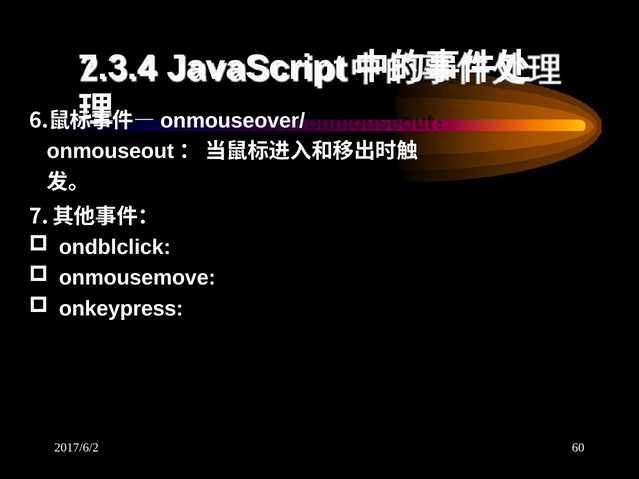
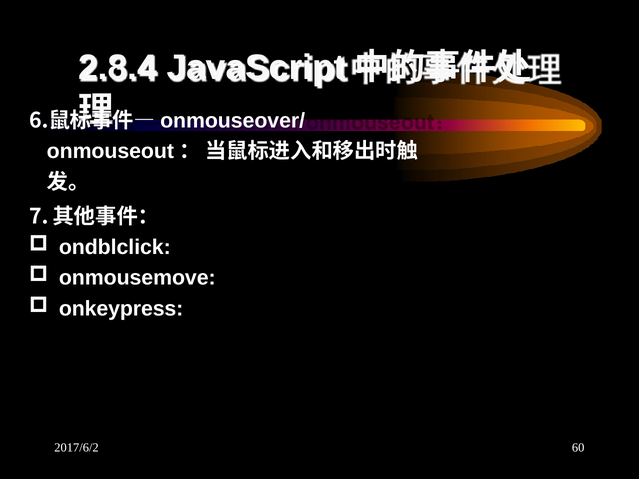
7.3.4: 7.3.4 -> 2.8.4
